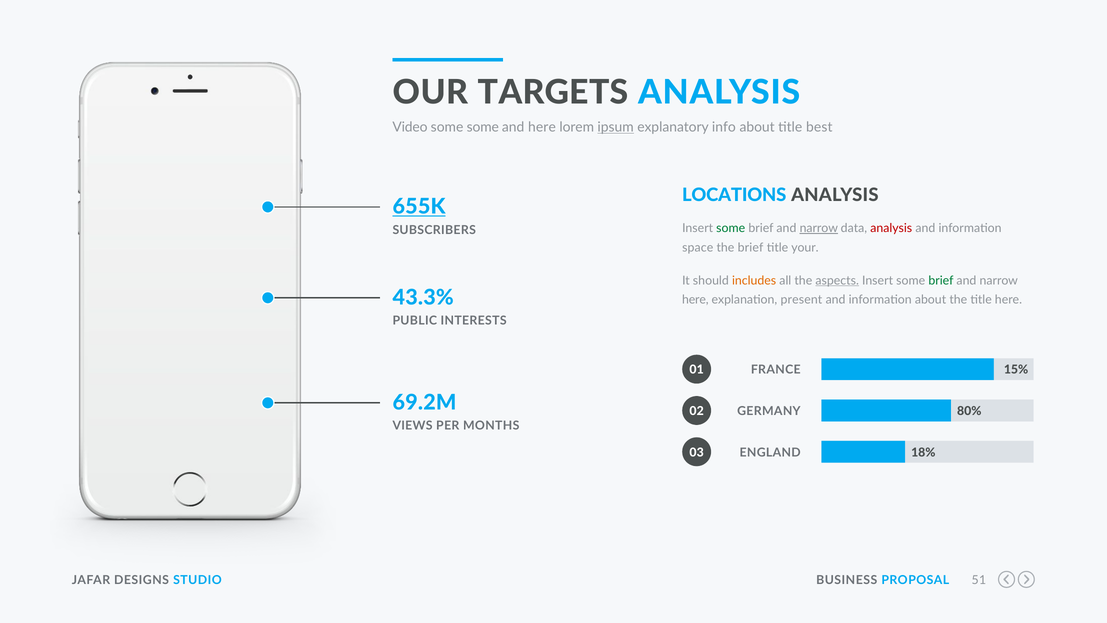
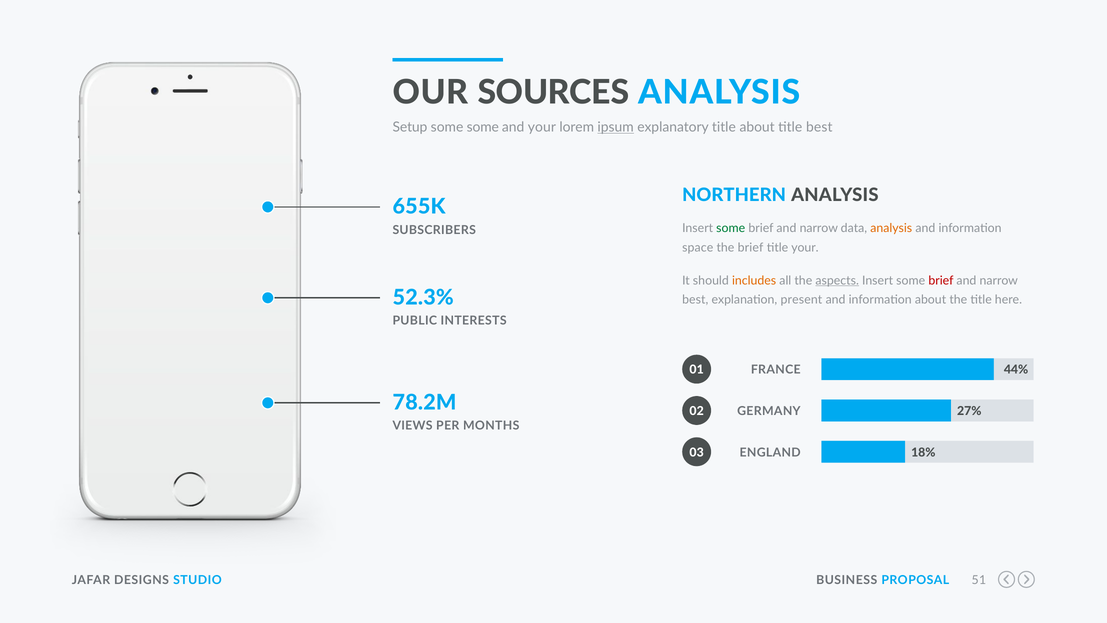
TARGETS: TARGETS -> SOURCES
Video: Video -> Setup
and here: here -> your
explanatory info: info -> title
LOCATIONS: LOCATIONS -> NORTHERN
655K underline: present -> none
narrow at (819, 228) underline: present -> none
analysis at (891, 228) colour: red -> orange
brief at (941, 280) colour: green -> red
43.3%: 43.3% -> 52.3%
here at (695, 299): here -> best
15%: 15% -> 44%
69.2M: 69.2M -> 78.2M
80%: 80% -> 27%
